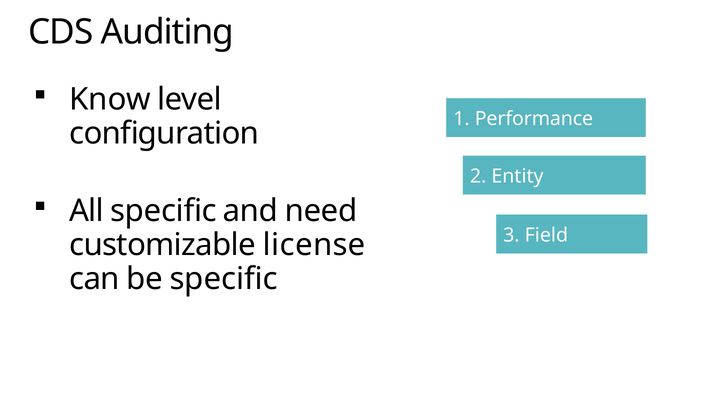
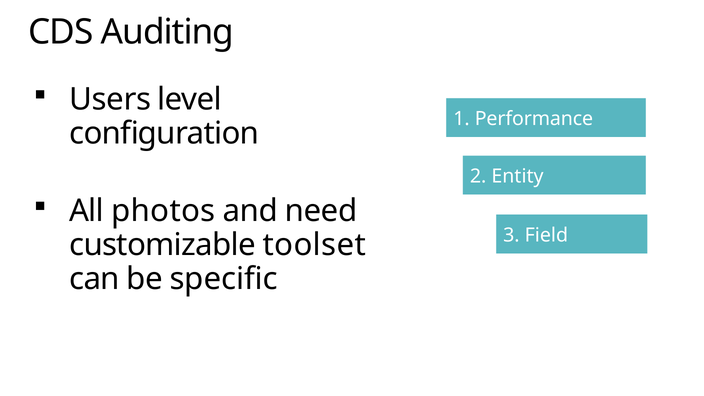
Know: Know -> Users
All specific: specific -> photos
license: license -> toolset
